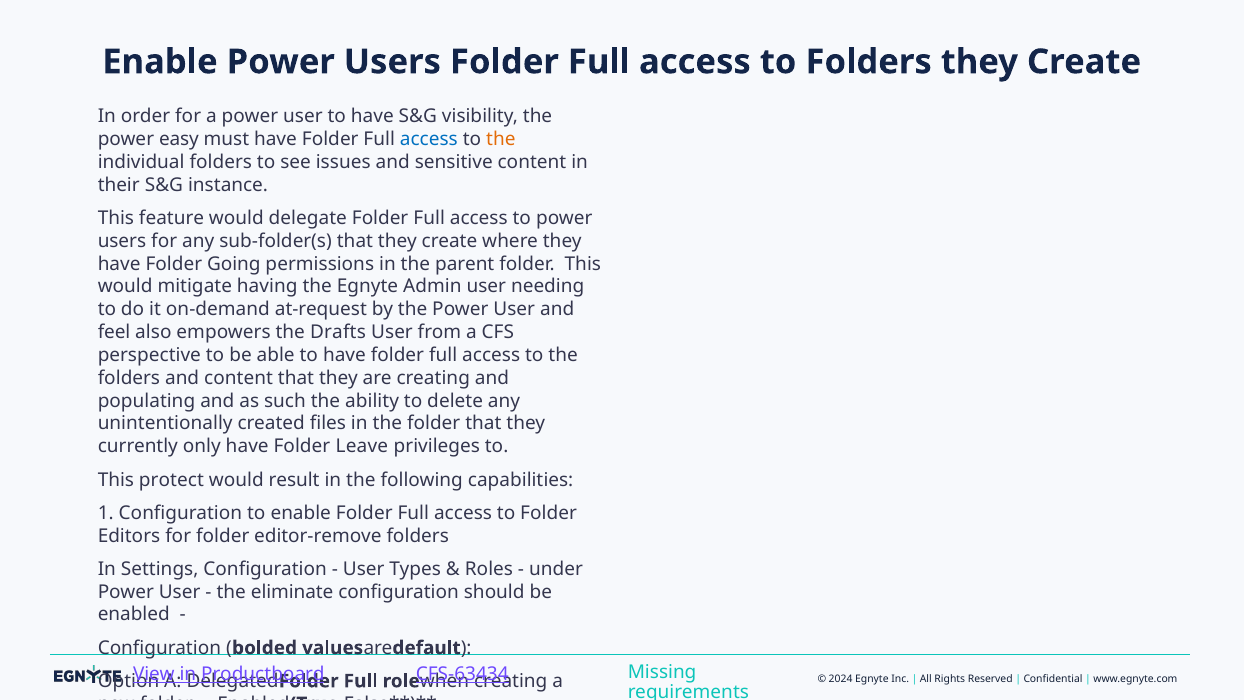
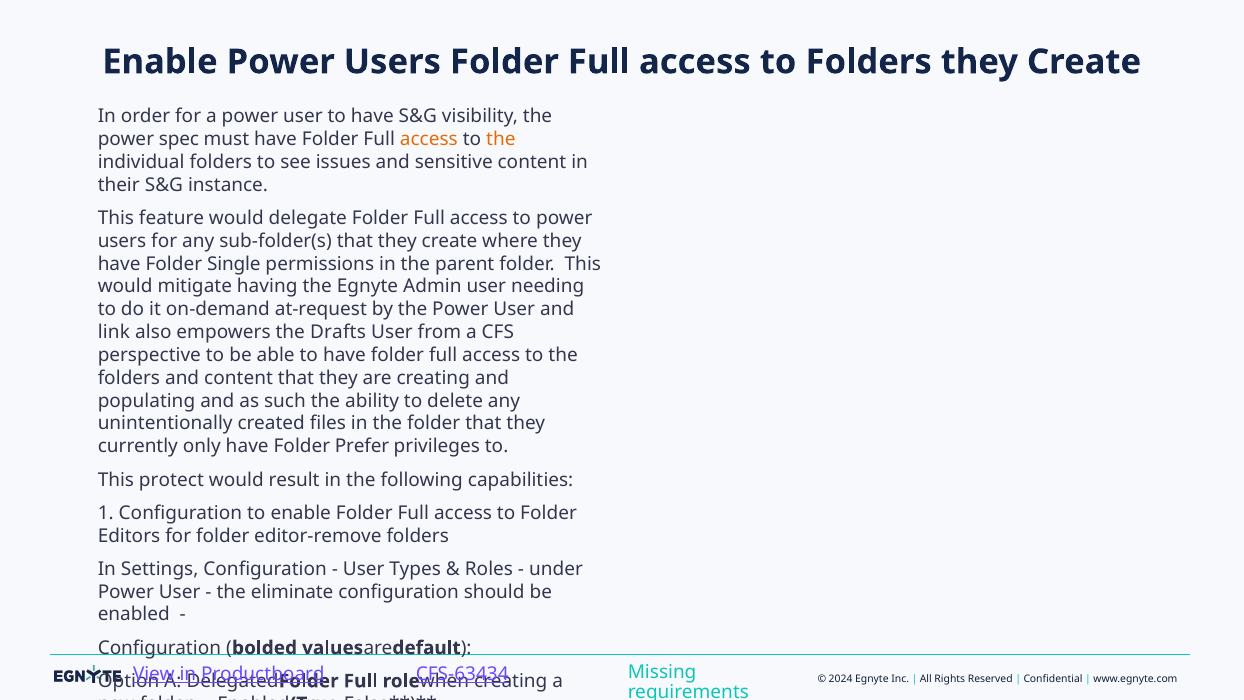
easy: easy -> spec
access at (429, 139) colour: blue -> orange
Going: Going -> Single
feel: feel -> link
Leave: Leave -> Prefer
